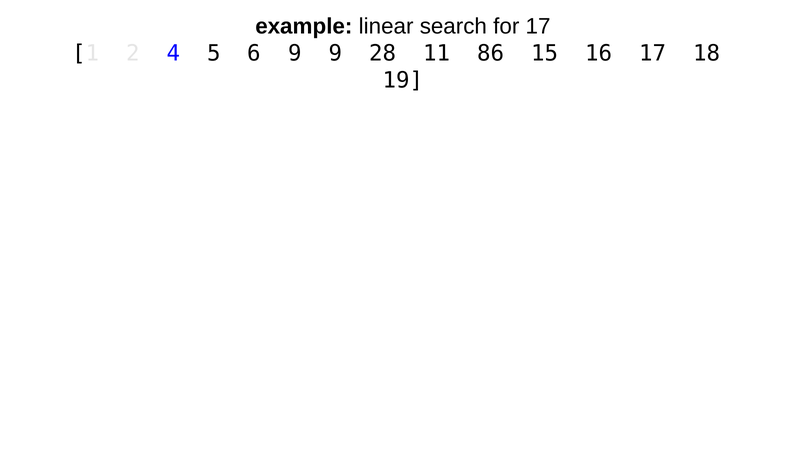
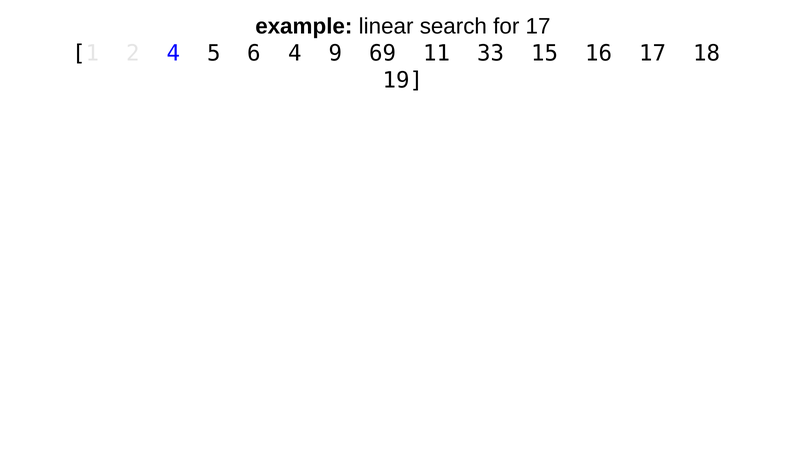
6 9: 9 -> 4
28: 28 -> 69
86: 86 -> 33
